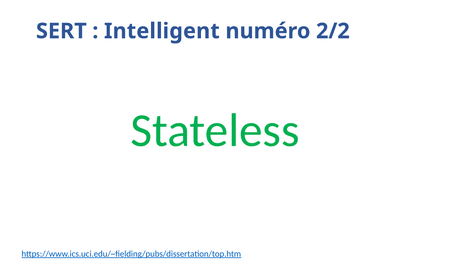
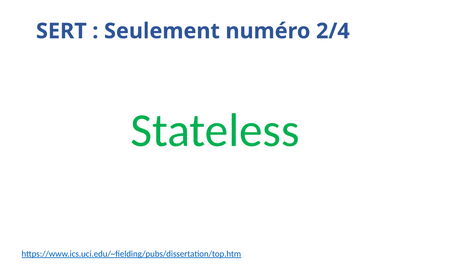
Intelligent: Intelligent -> Seulement
2/2: 2/2 -> 2/4
